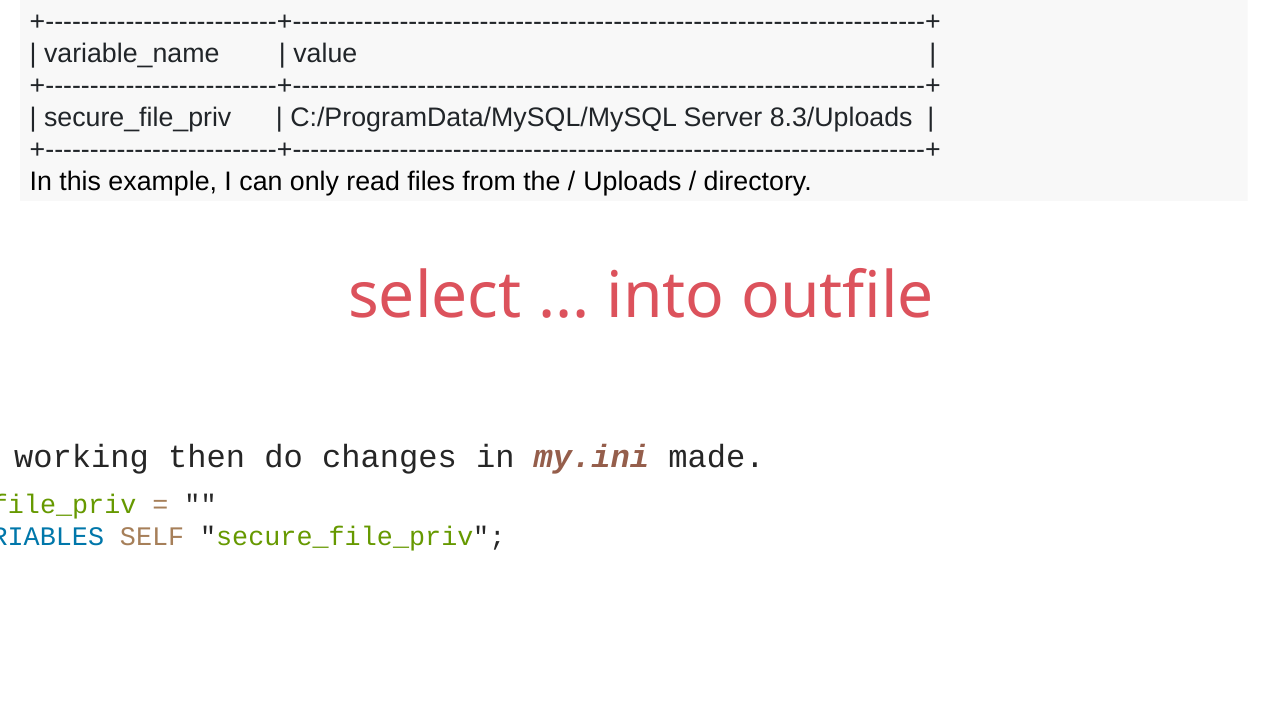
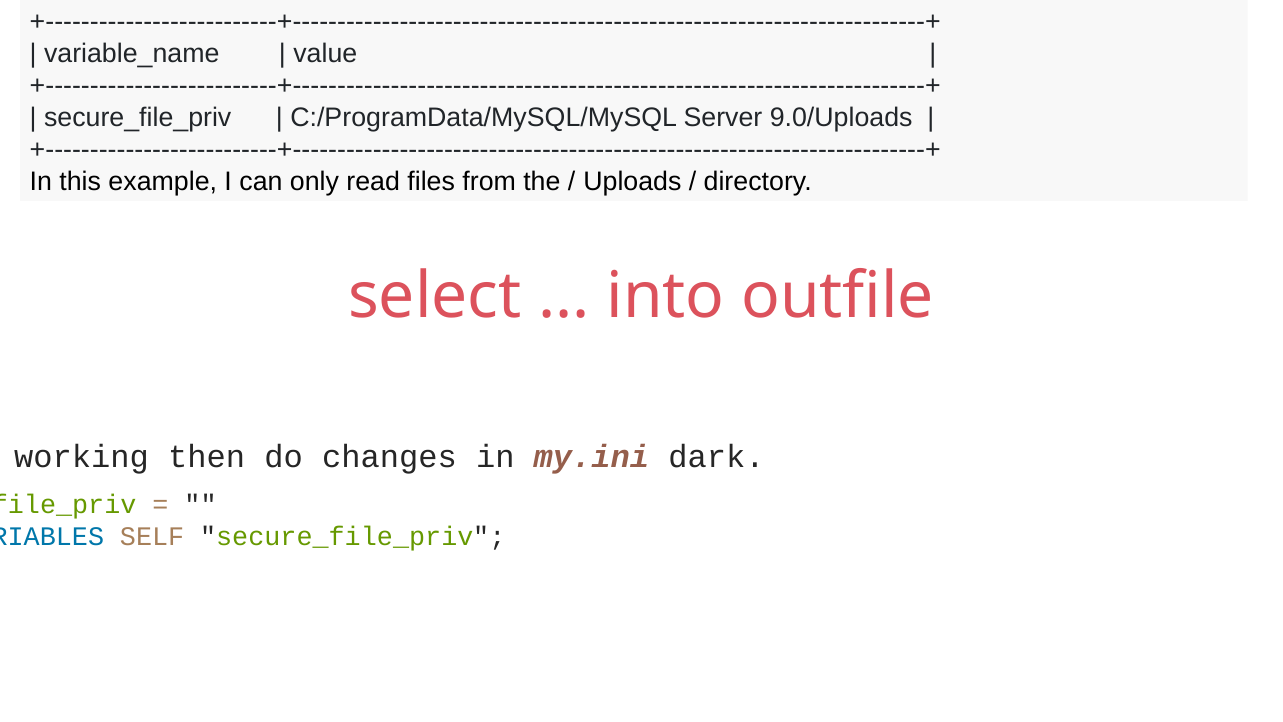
8.3/Uploads: 8.3/Uploads -> 9.0/Uploads
made: made -> dark
